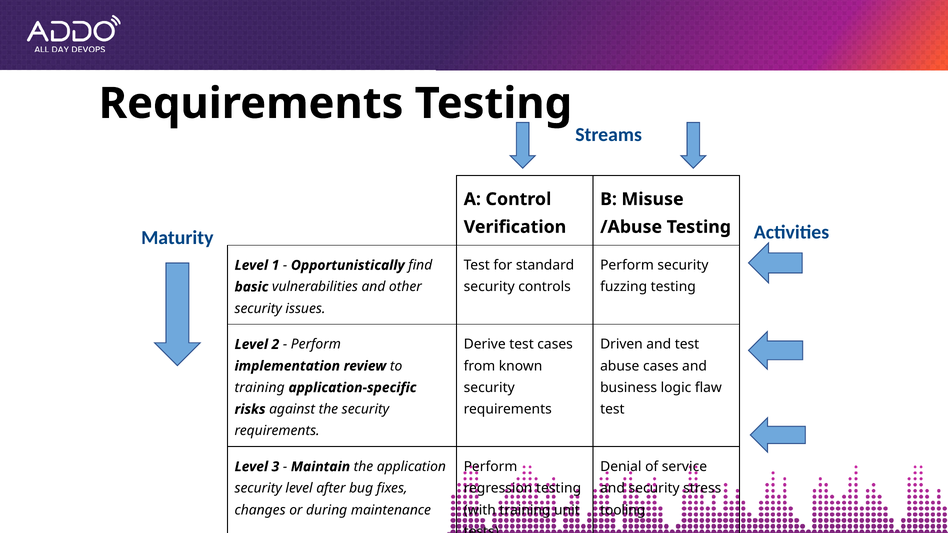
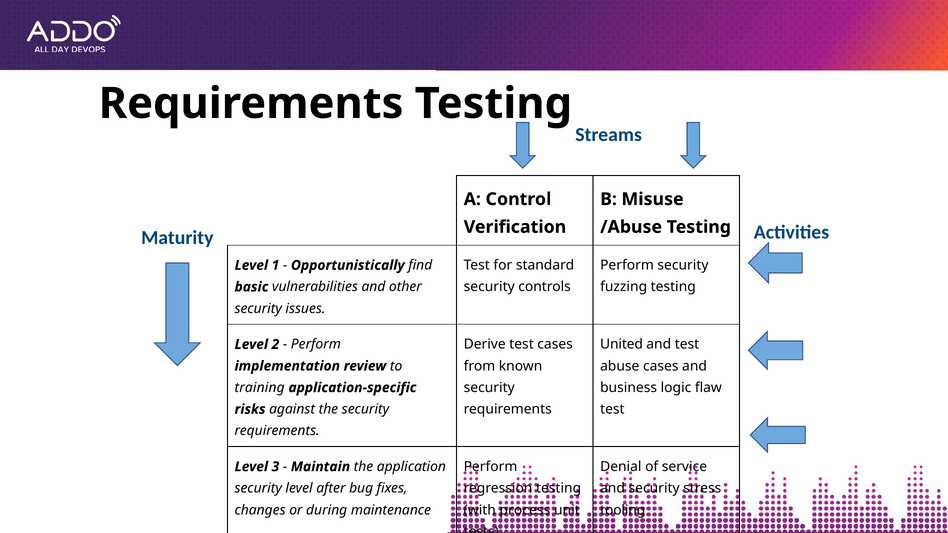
Driven: Driven -> United
with training: training -> process
